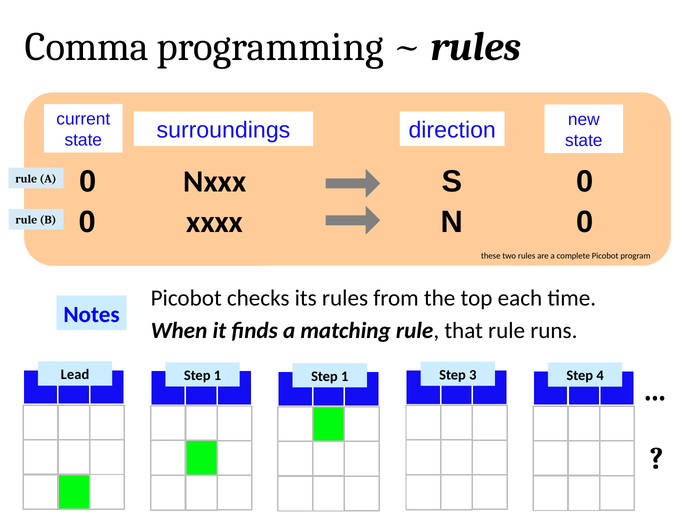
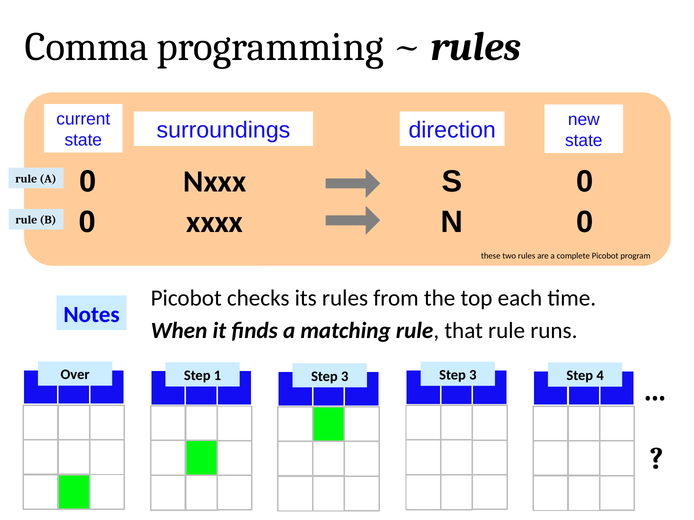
Lead: Lead -> Over
1 Step 1: 1 -> 3
